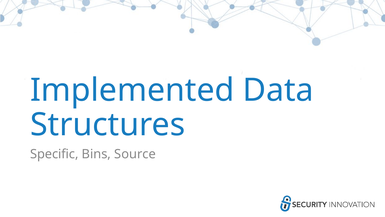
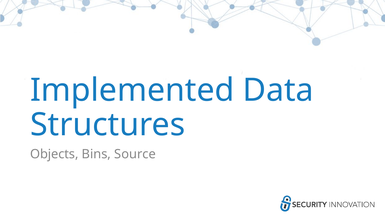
Specific: Specific -> Objects
